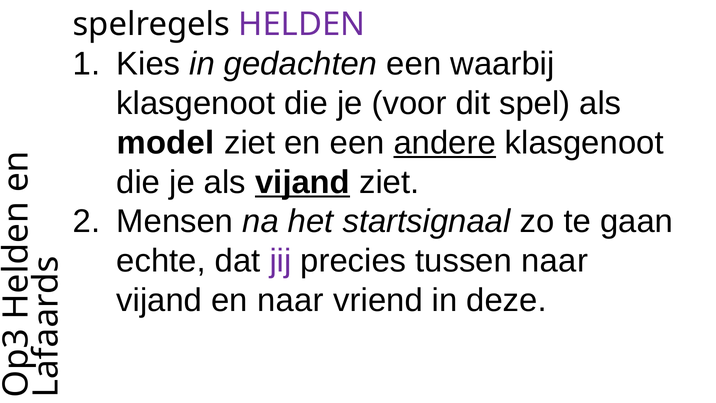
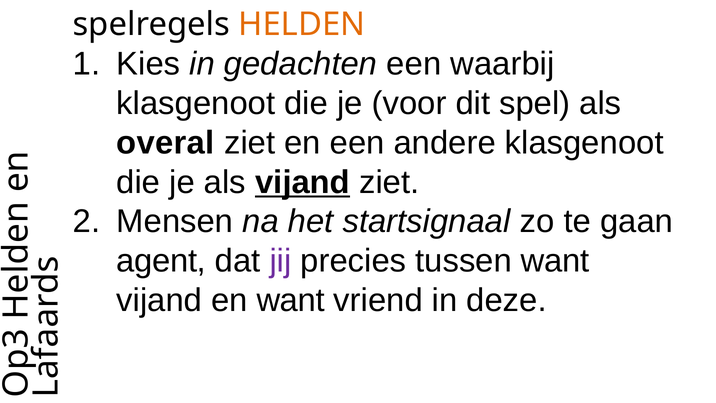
HELDEN colour: purple -> orange
model: model -> overal
andere underline: present -> none
echte: echte -> agent
tussen naar: naar -> want
en naar: naar -> want
